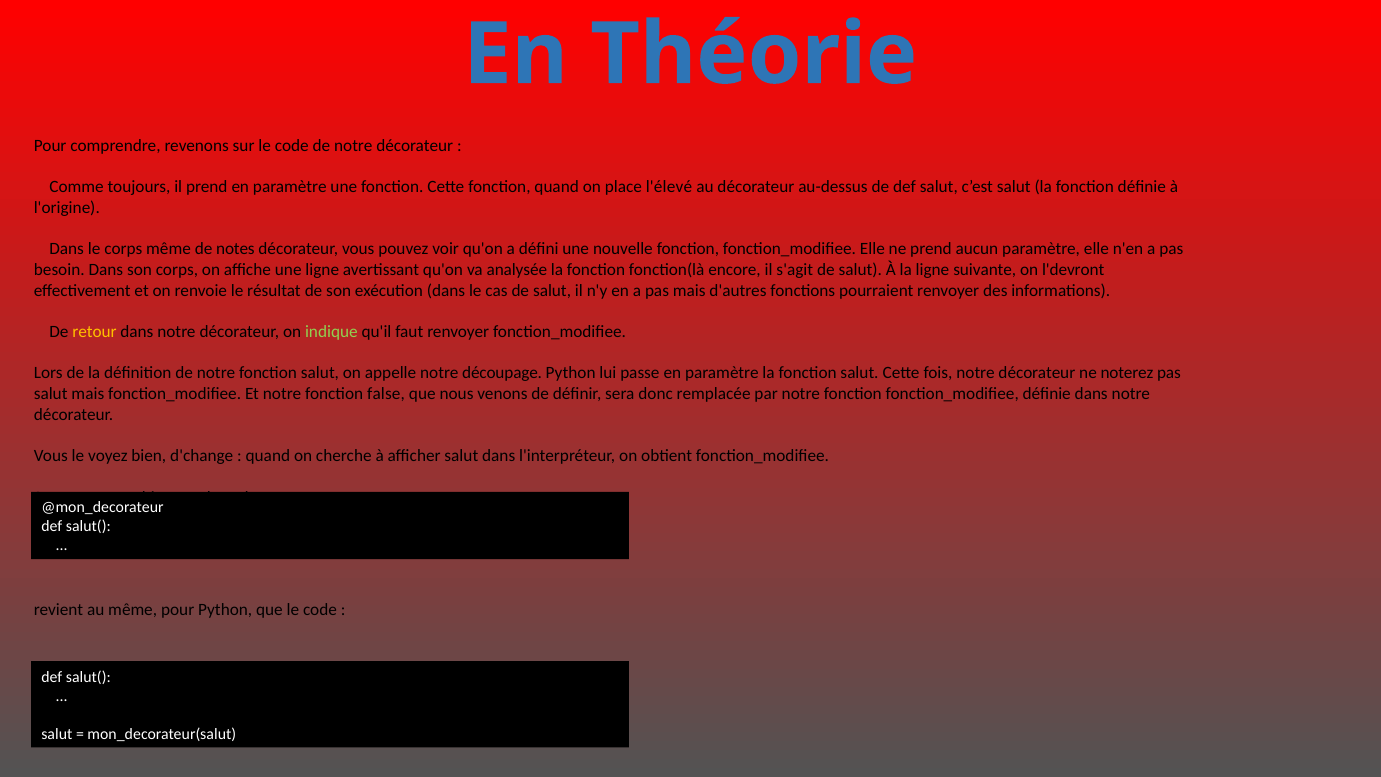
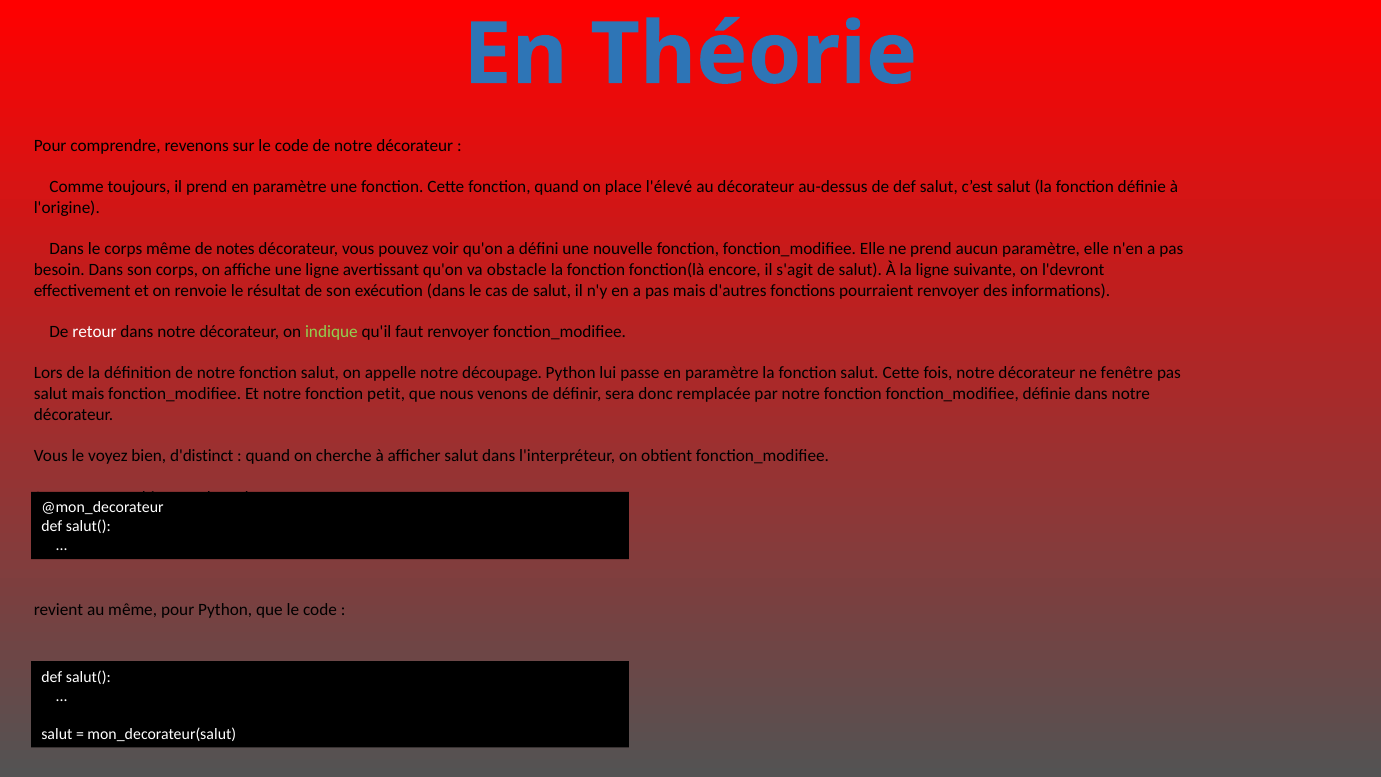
analysée: analysée -> obstacle
retour colour: yellow -> white
noterez: noterez -> fenêtre
false: false -> petit
d'change: d'change -> d'distinct
